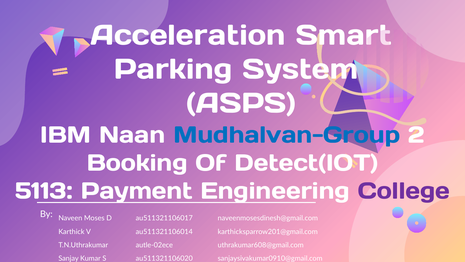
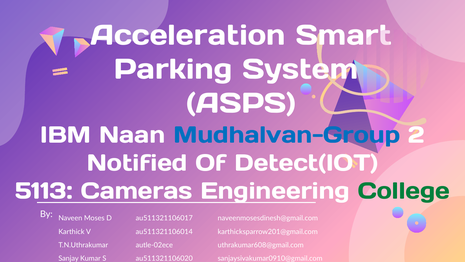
Booking: Booking -> Notified
Payment: Payment -> Cameras
College colour: purple -> green
